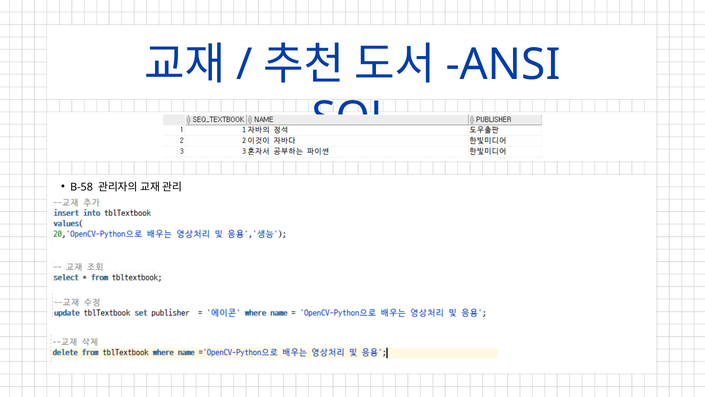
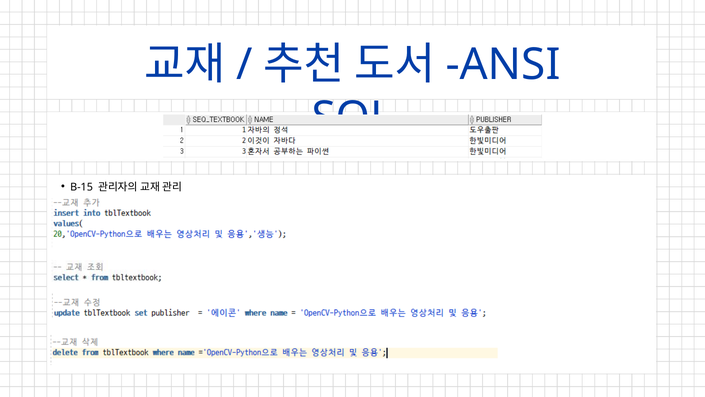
B-58: B-58 -> B-15
